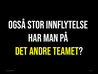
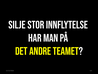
OGSÅ: OGSÅ -> SILJE
